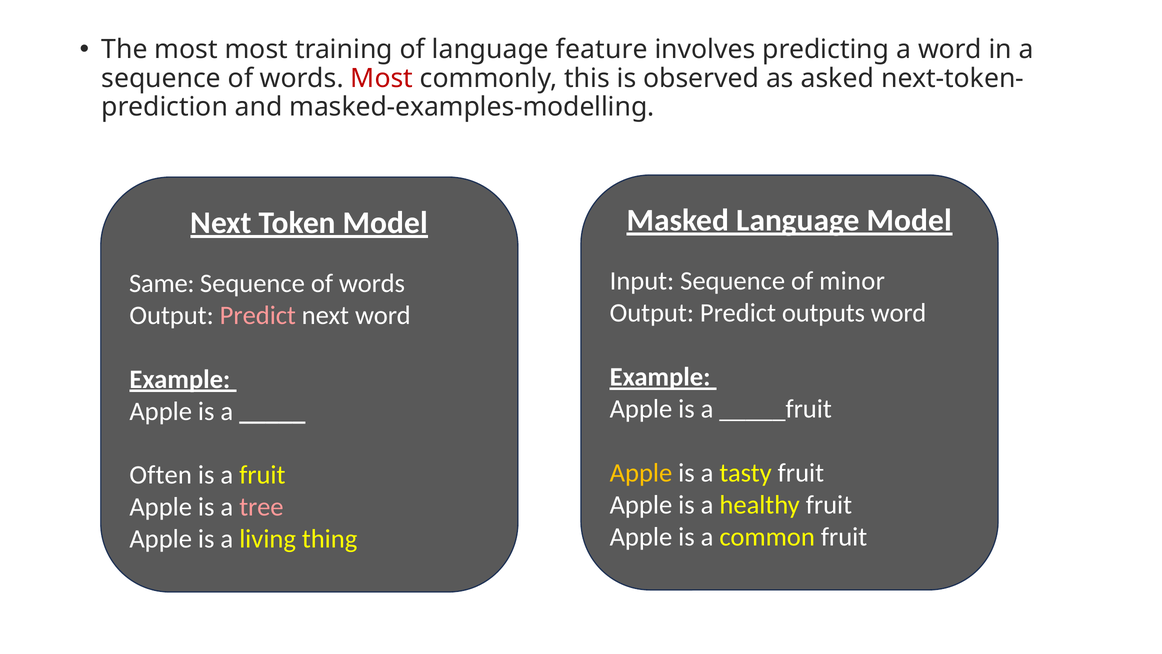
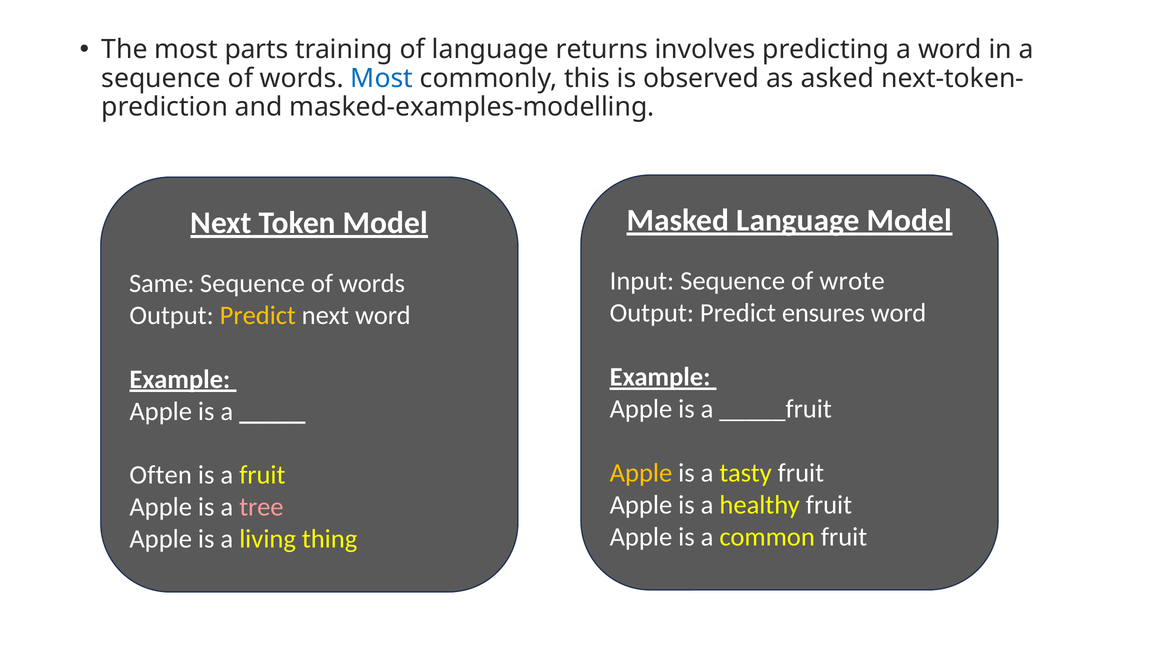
most most: most -> parts
feature: feature -> returns
Most at (382, 78) colour: red -> blue
minor: minor -> wrote
outputs: outputs -> ensures
Predict at (258, 315) colour: pink -> yellow
